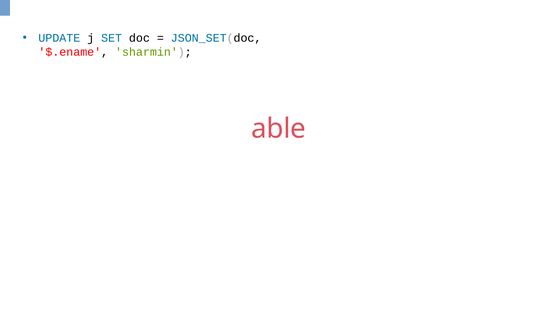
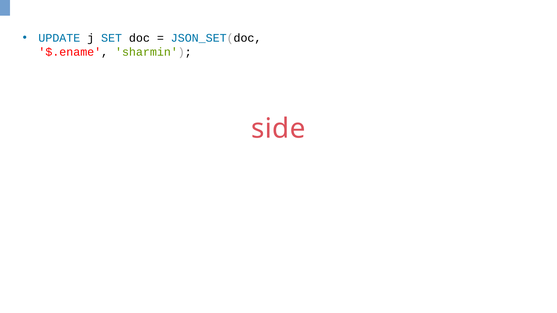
able: able -> side
